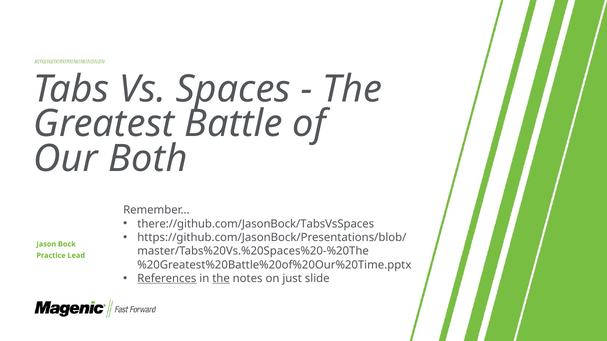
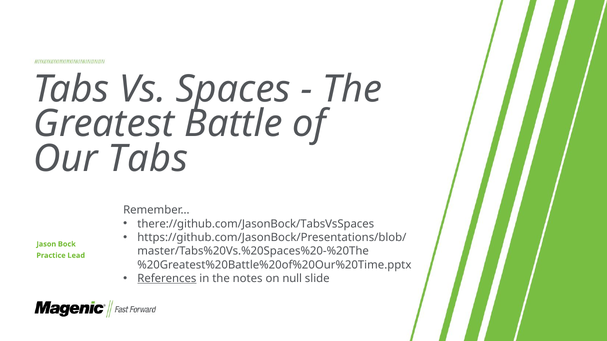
Our Both: Both -> Tabs
the at (221, 279) underline: present -> none
just: just -> null
